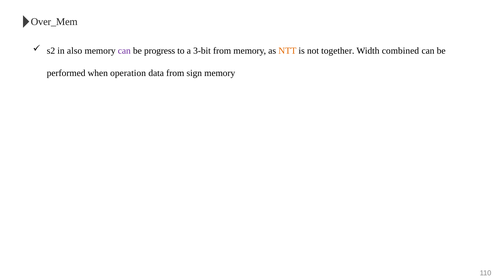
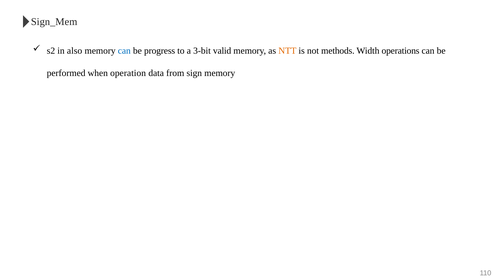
Over_Mem: Over_Mem -> Sign_Mem
can at (124, 51) colour: purple -> blue
3-bit from: from -> valid
together: together -> methods
combined: combined -> operations
